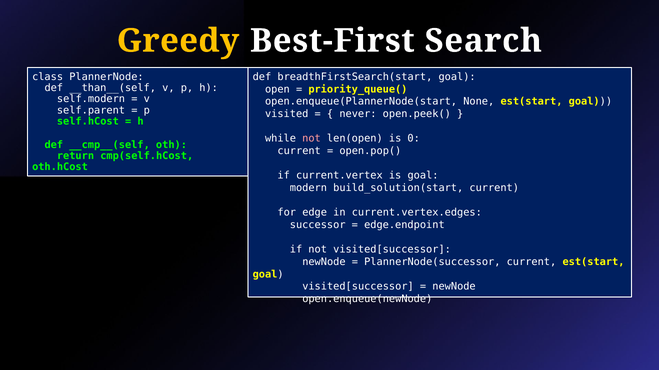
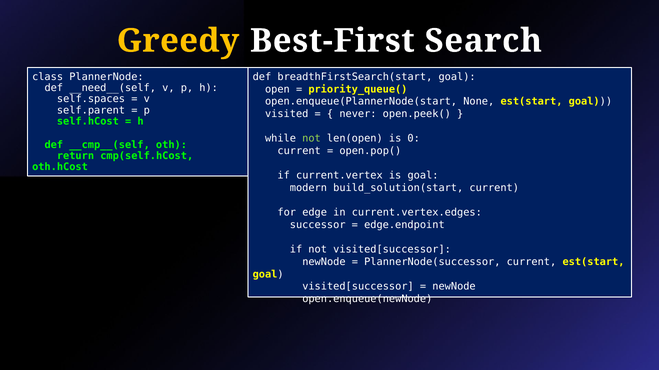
__than__(self: __than__(self -> __need__(self
self.modern: self.modern -> self.spaces
not at (311, 139) colour: pink -> light green
